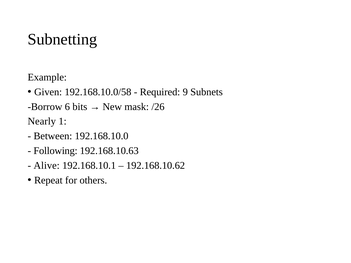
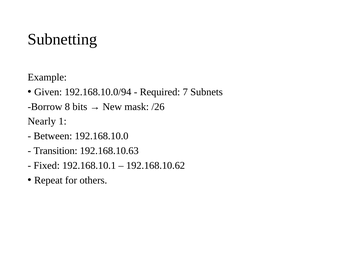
192.168.10.0/58: 192.168.10.0/58 -> 192.168.10.0/94
9: 9 -> 7
6: 6 -> 8
Following: Following -> Transition
Alive: Alive -> Fixed
